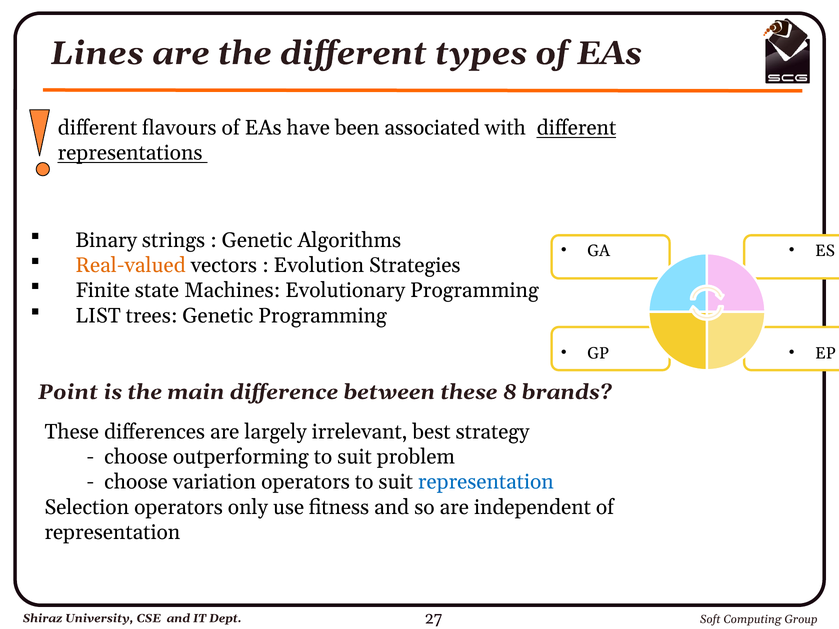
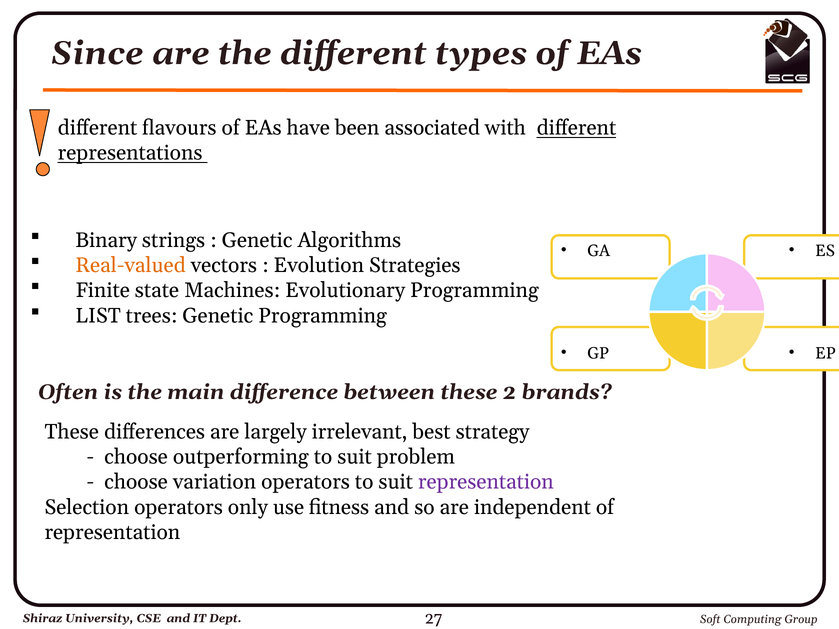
Lines: Lines -> Since
Point: Point -> Often
8: 8 -> 2
representation at (486, 482) colour: blue -> purple
